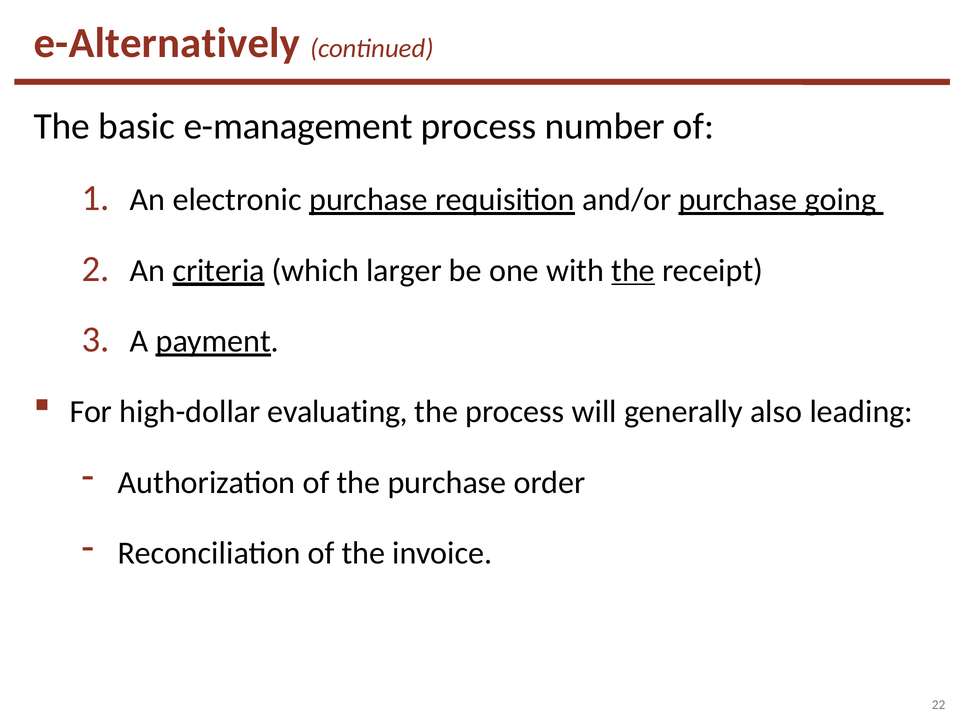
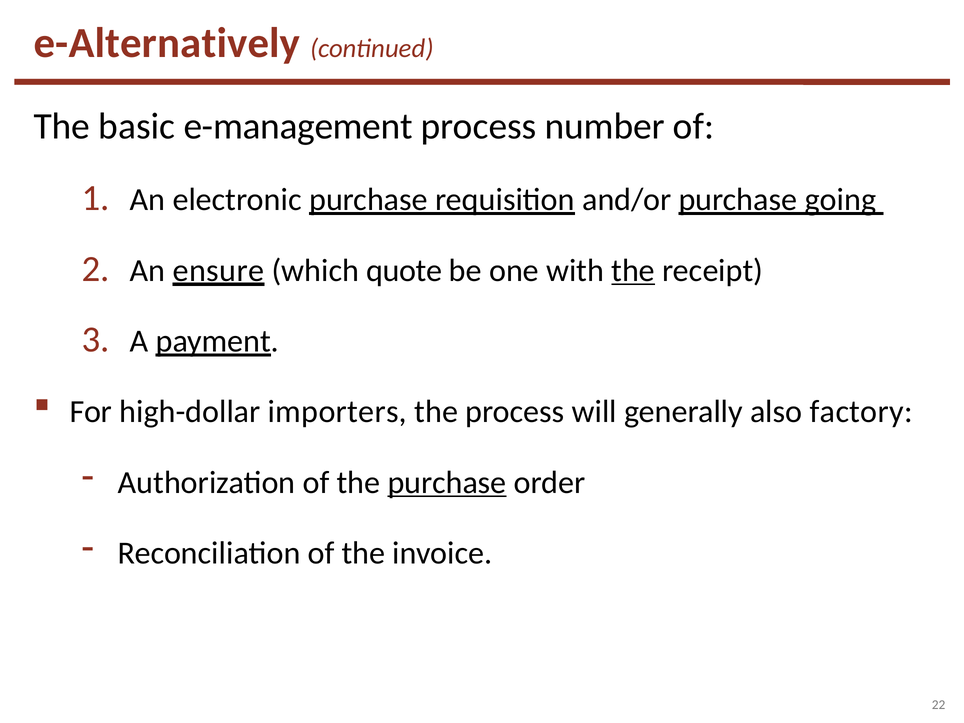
criteria: criteria -> ensure
larger: larger -> quote
evaluating: evaluating -> importers
leading: leading -> factory
purchase at (447, 482) underline: none -> present
